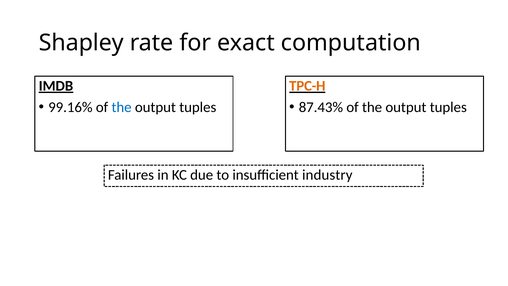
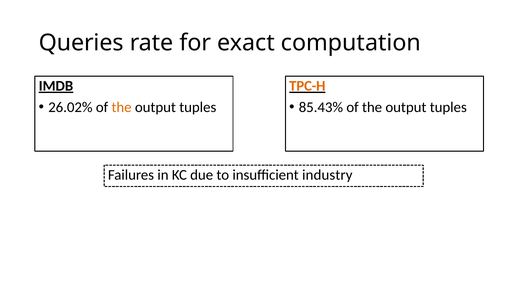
Shapley: Shapley -> Queries
87.43%: 87.43% -> 85.43%
99.16%: 99.16% -> 26.02%
the at (122, 107) colour: blue -> orange
